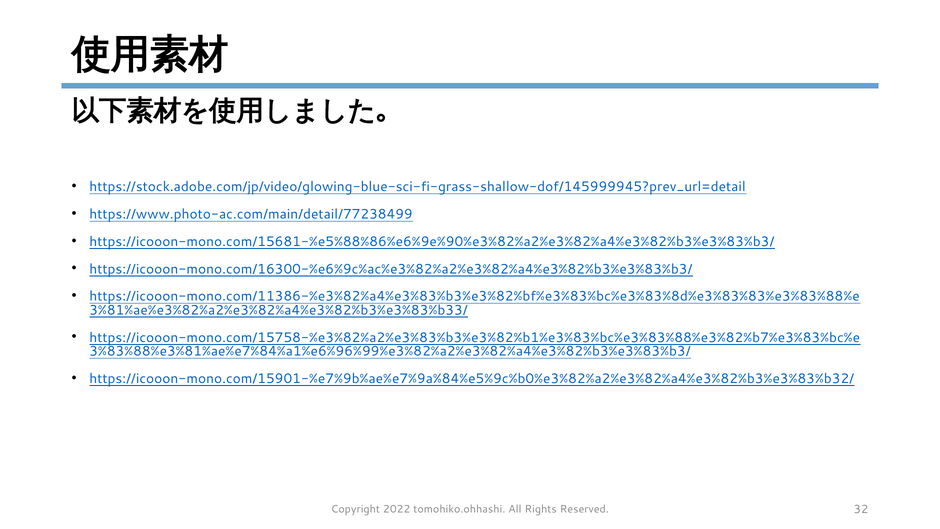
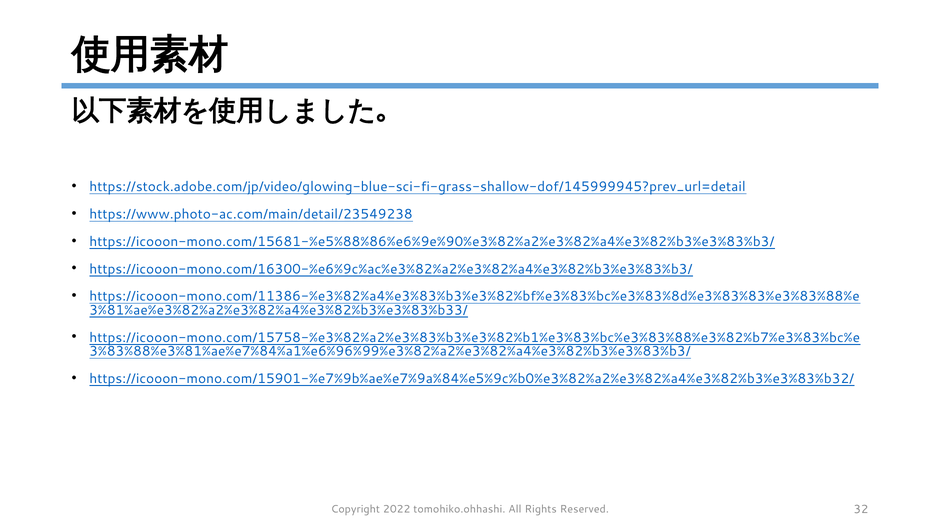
https://www.photo-ac.com/main/detail/77238499: https://www.photo-ac.com/main/detail/77238499 -> https://www.photo-ac.com/main/detail/23549238
